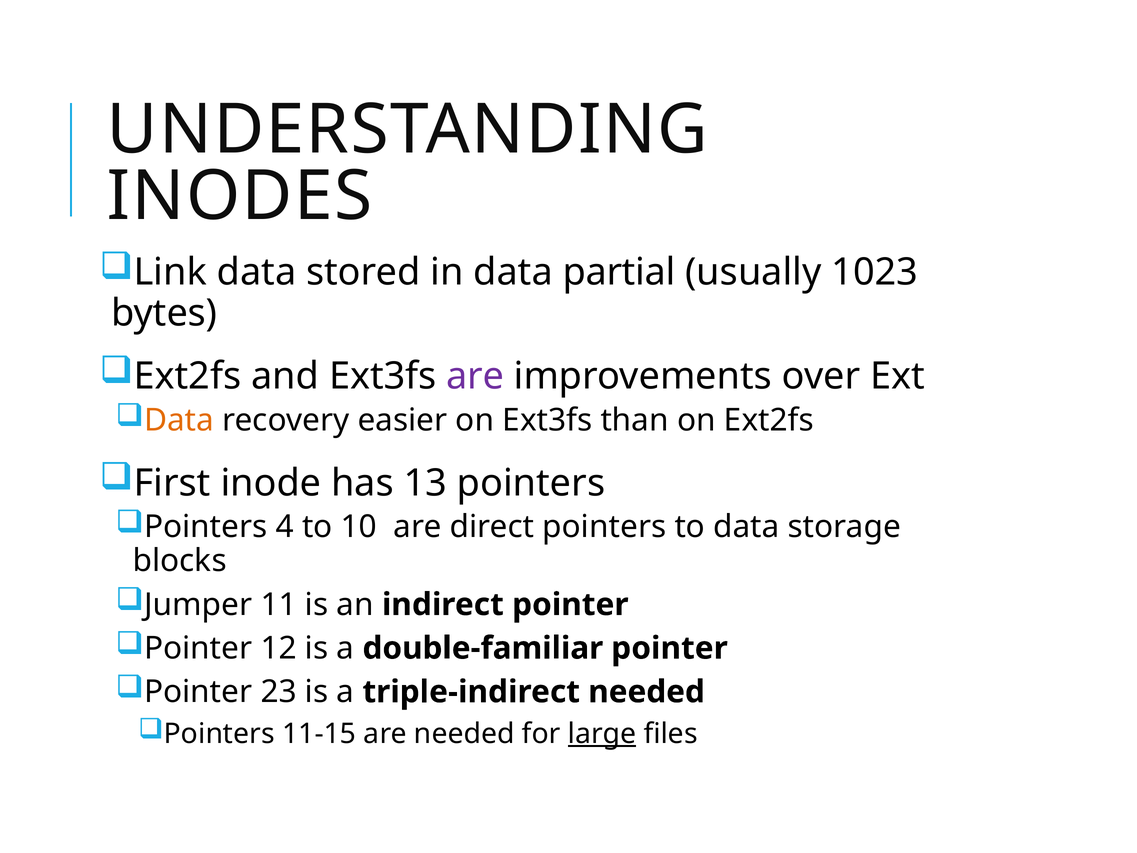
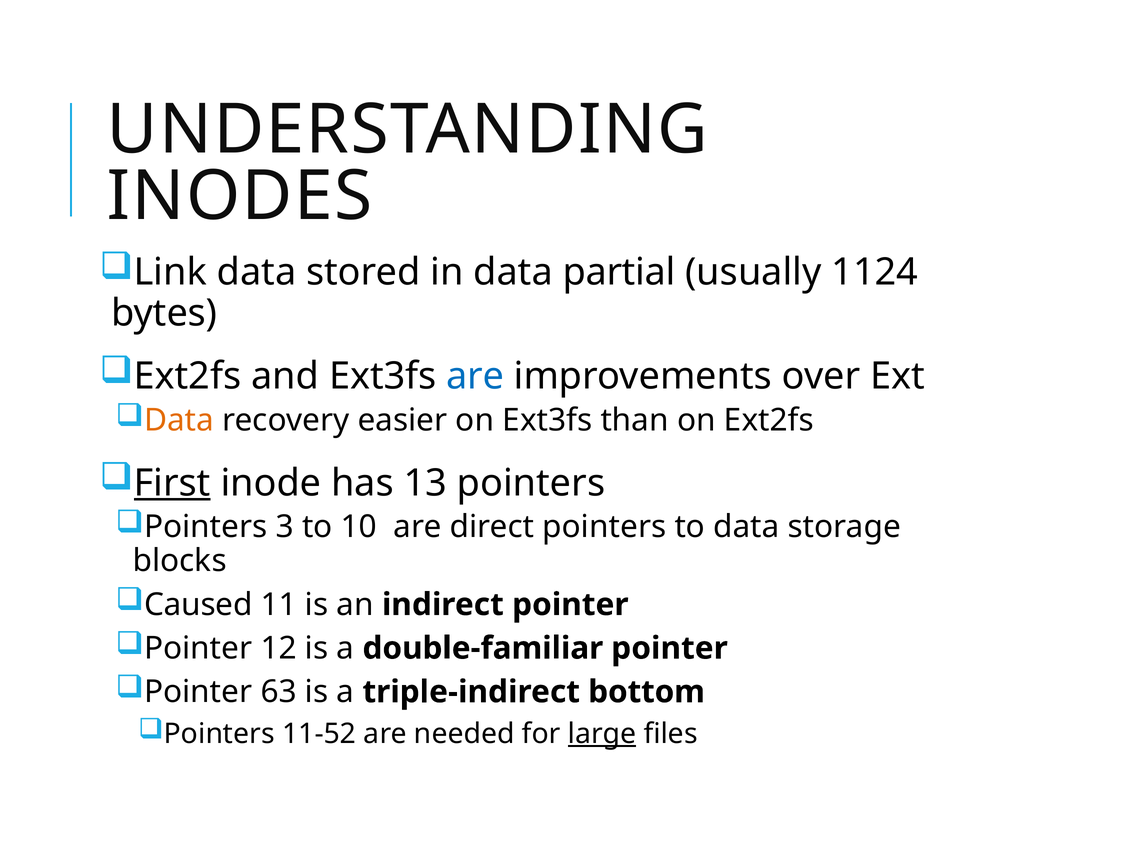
1023: 1023 -> 1124
are at (475, 376) colour: purple -> blue
First underline: none -> present
4: 4 -> 3
Jumper: Jumper -> Caused
23: 23 -> 63
triple-indirect needed: needed -> bottom
11-15: 11-15 -> 11-52
